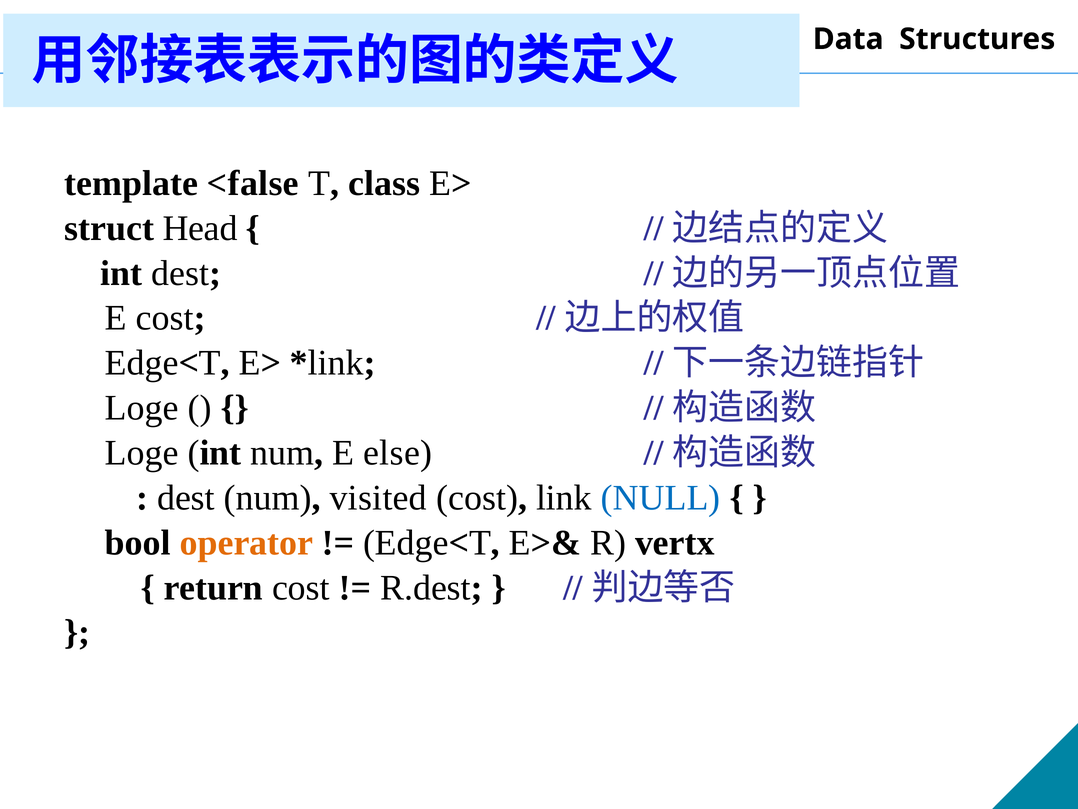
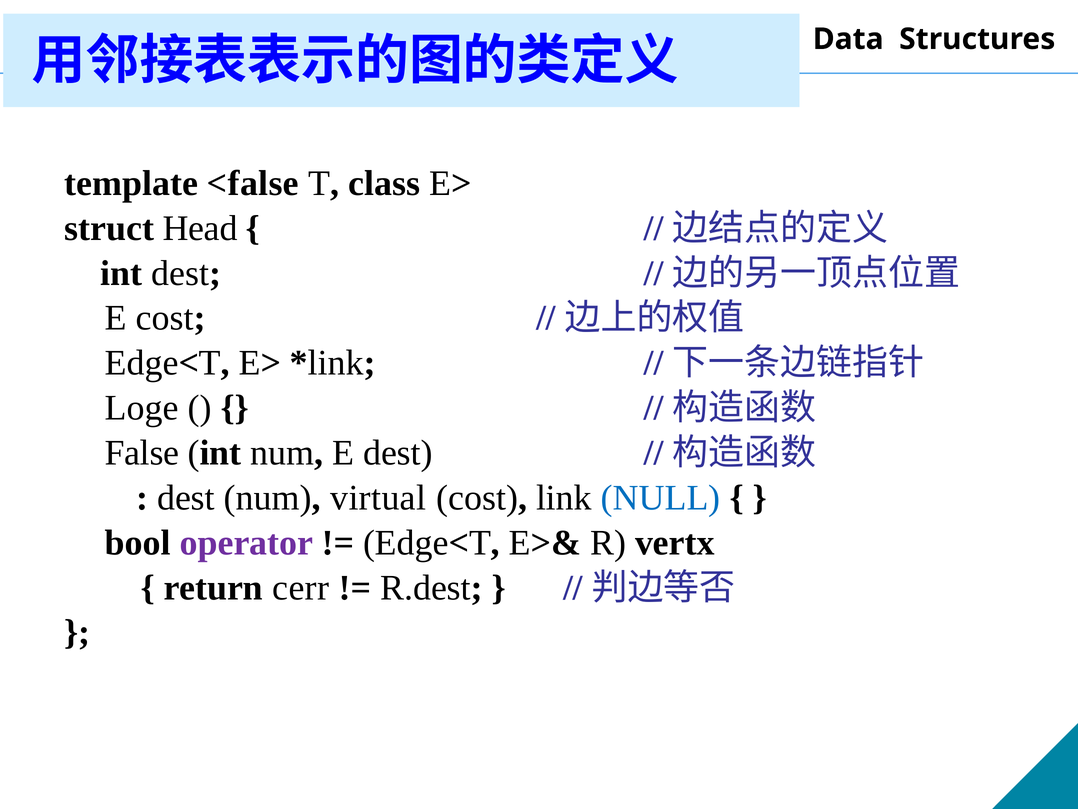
Loge at (142, 453): Loge -> False
E else: else -> dest
visited: visited -> virtual
operator colour: orange -> purple
return cost: cost -> cerr
